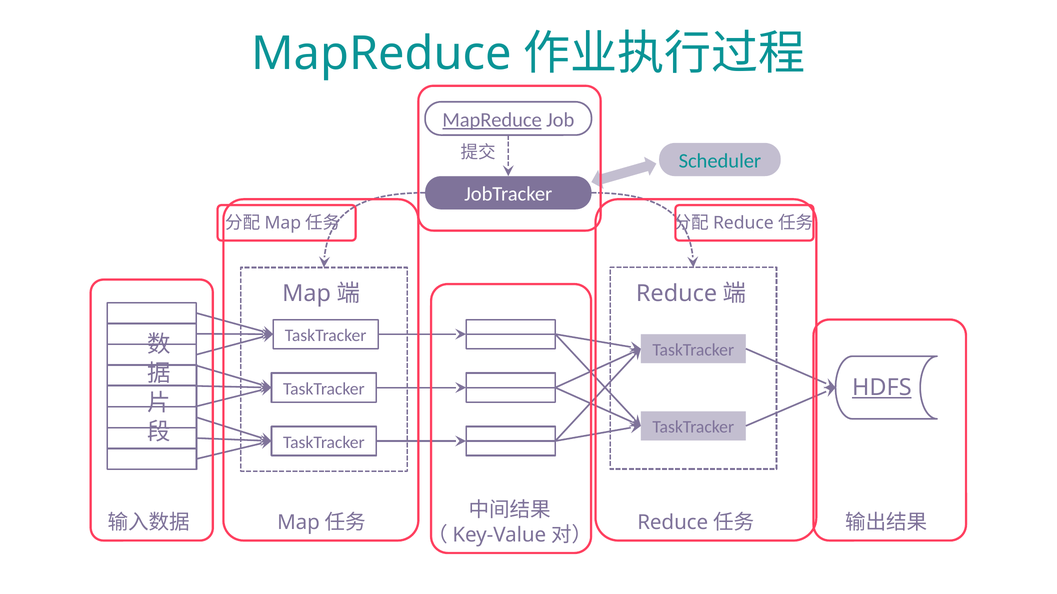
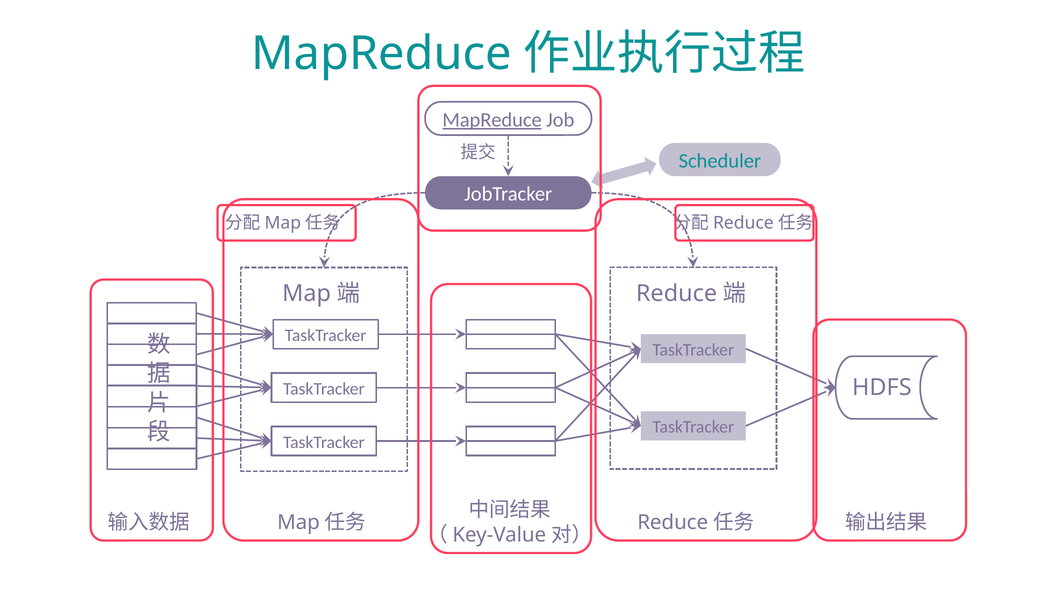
HDFS underline: present -> none
